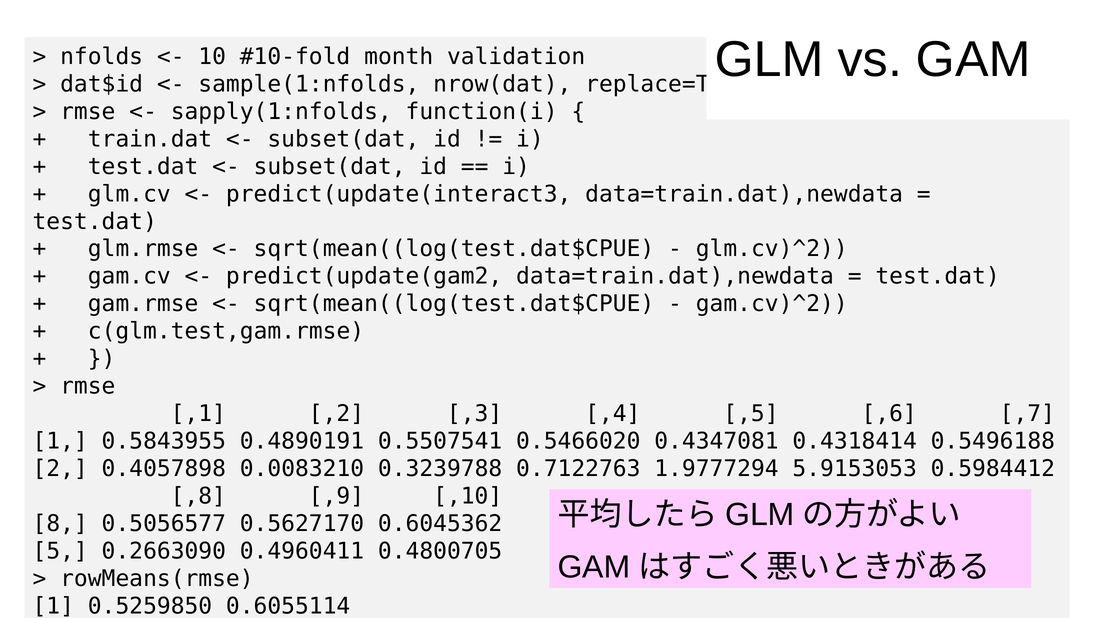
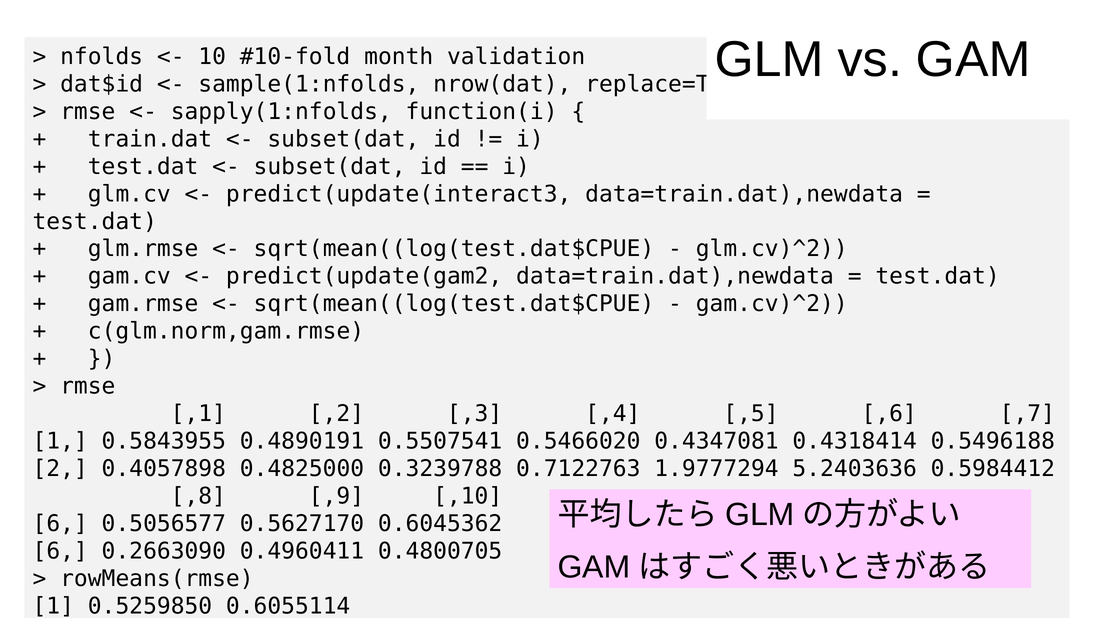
c(glm.test,gam.rmse: c(glm.test,gam.rmse -> c(glm.norm,gam.rmse
0.0083210: 0.0083210 -> 0.4825000
5.9153053: 5.9153053 -> 5.2403636
8 at (60, 524): 8 -> 6
5 at (60, 551): 5 -> 6
